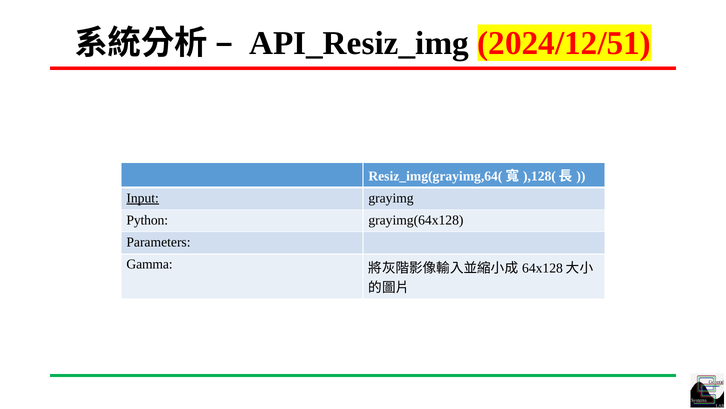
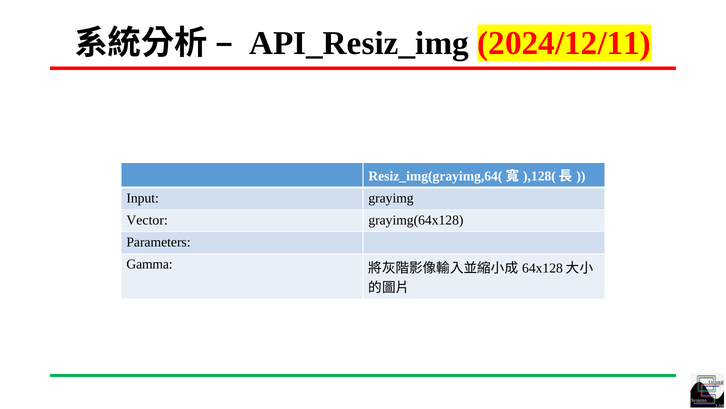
2024/12/51: 2024/12/51 -> 2024/12/11
Input underline: present -> none
Python: Python -> Vector
